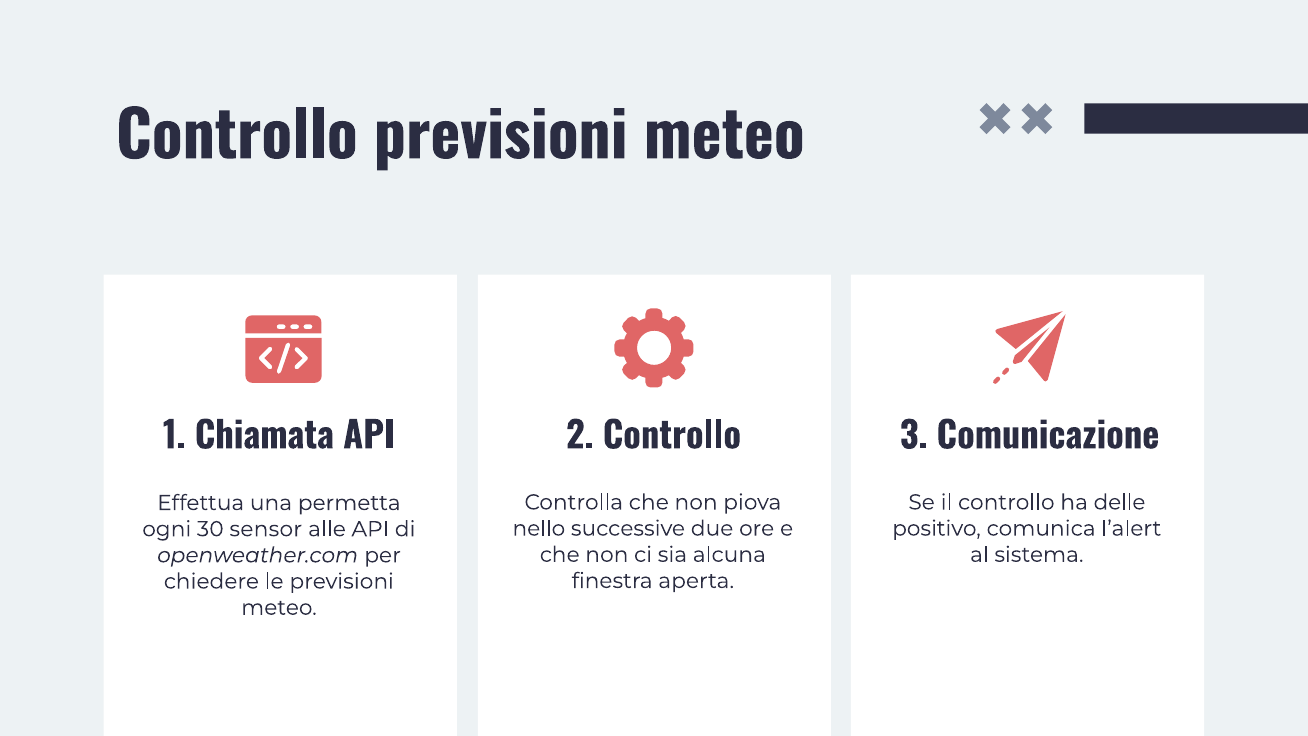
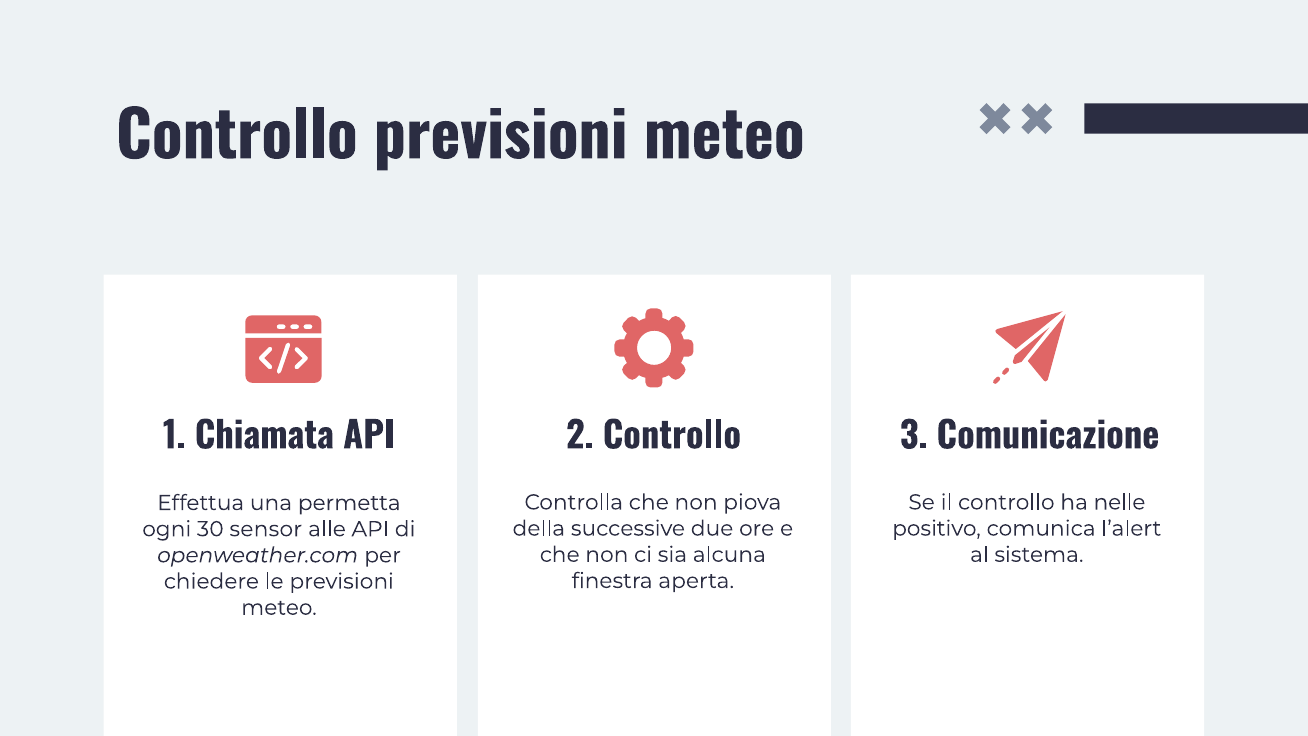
delle: delle -> nelle
nello: nello -> della
